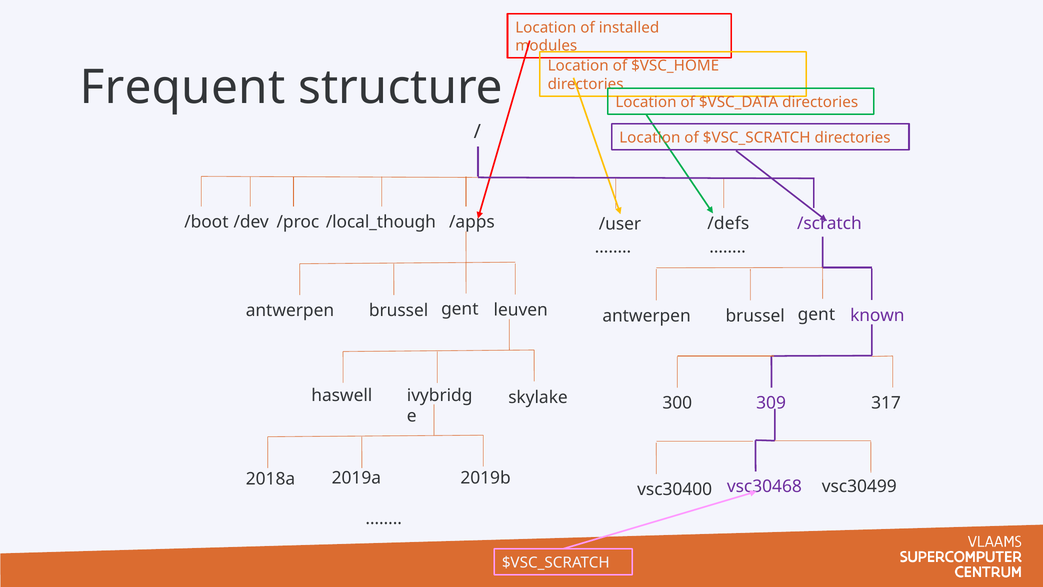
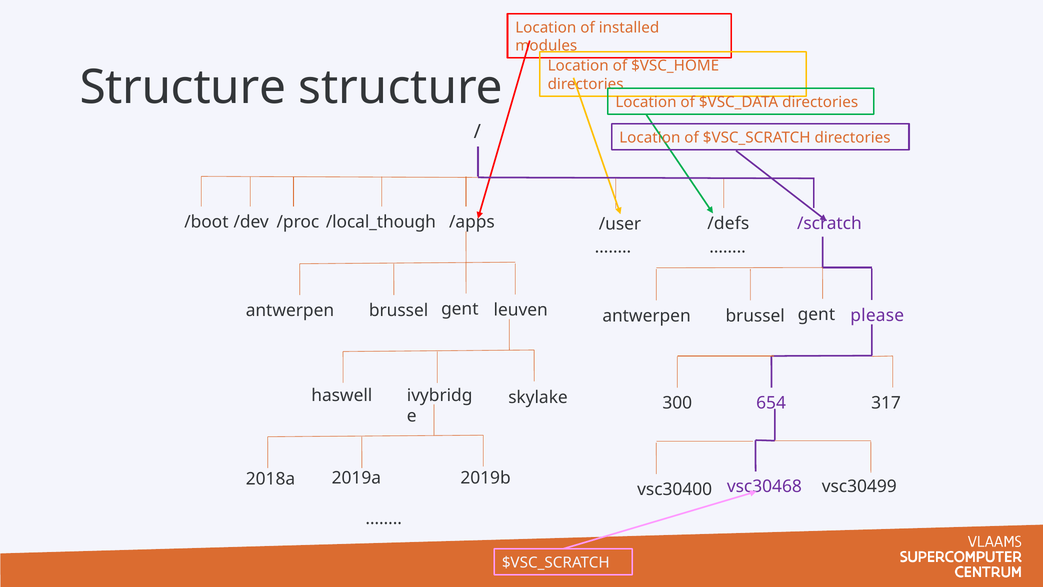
Frequent at (182, 88): Frequent -> Structure
known: known -> please
309: 309 -> 654
